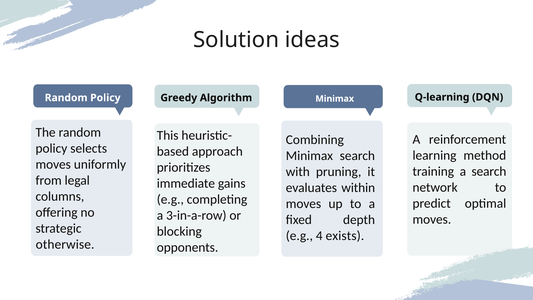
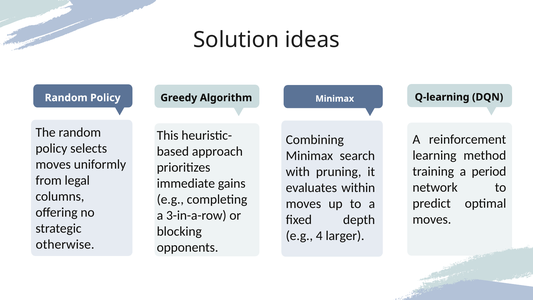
a search: search -> period
exists: exists -> larger
